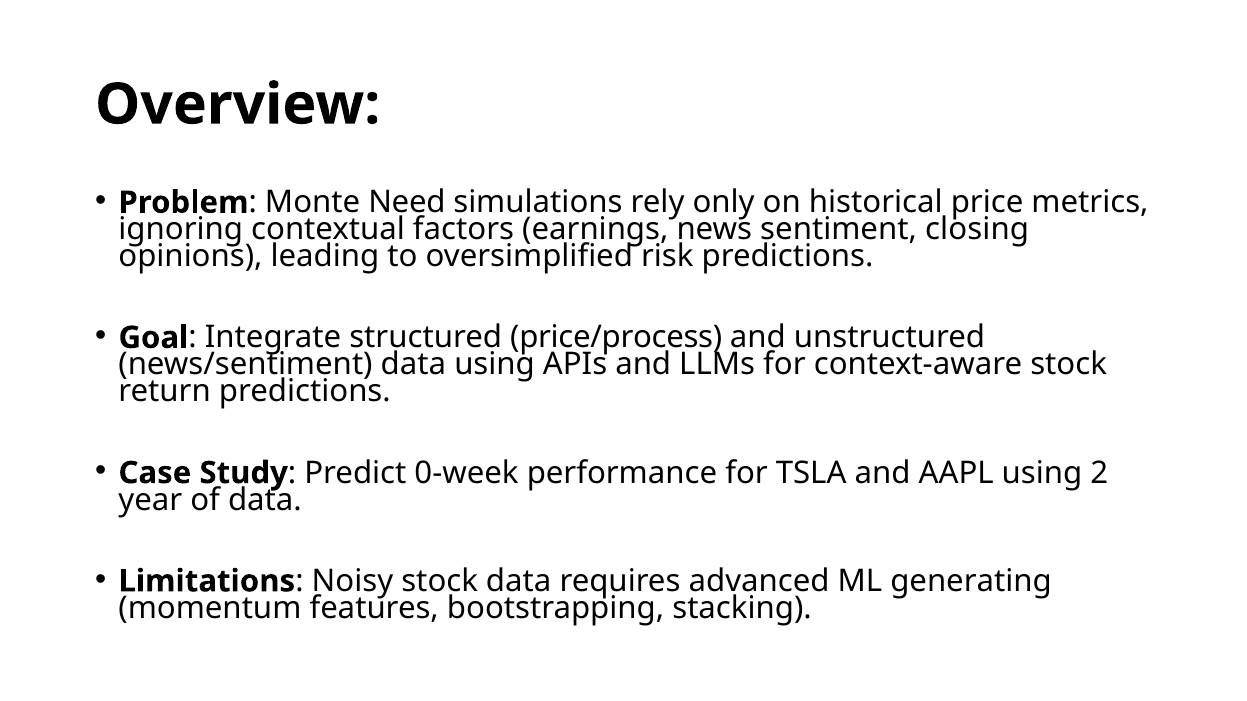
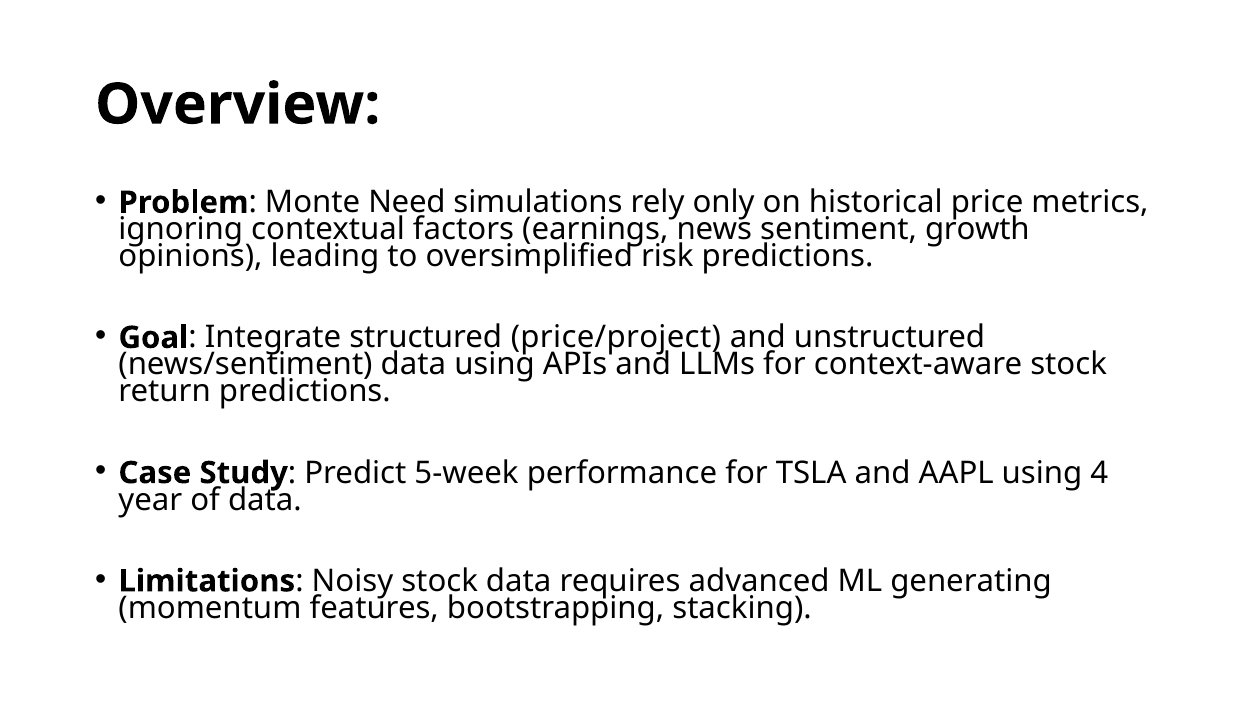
closing: closing -> growth
price/process: price/process -> price/project
0-week: 0-week -> 5-week
2: 2 -> 4
